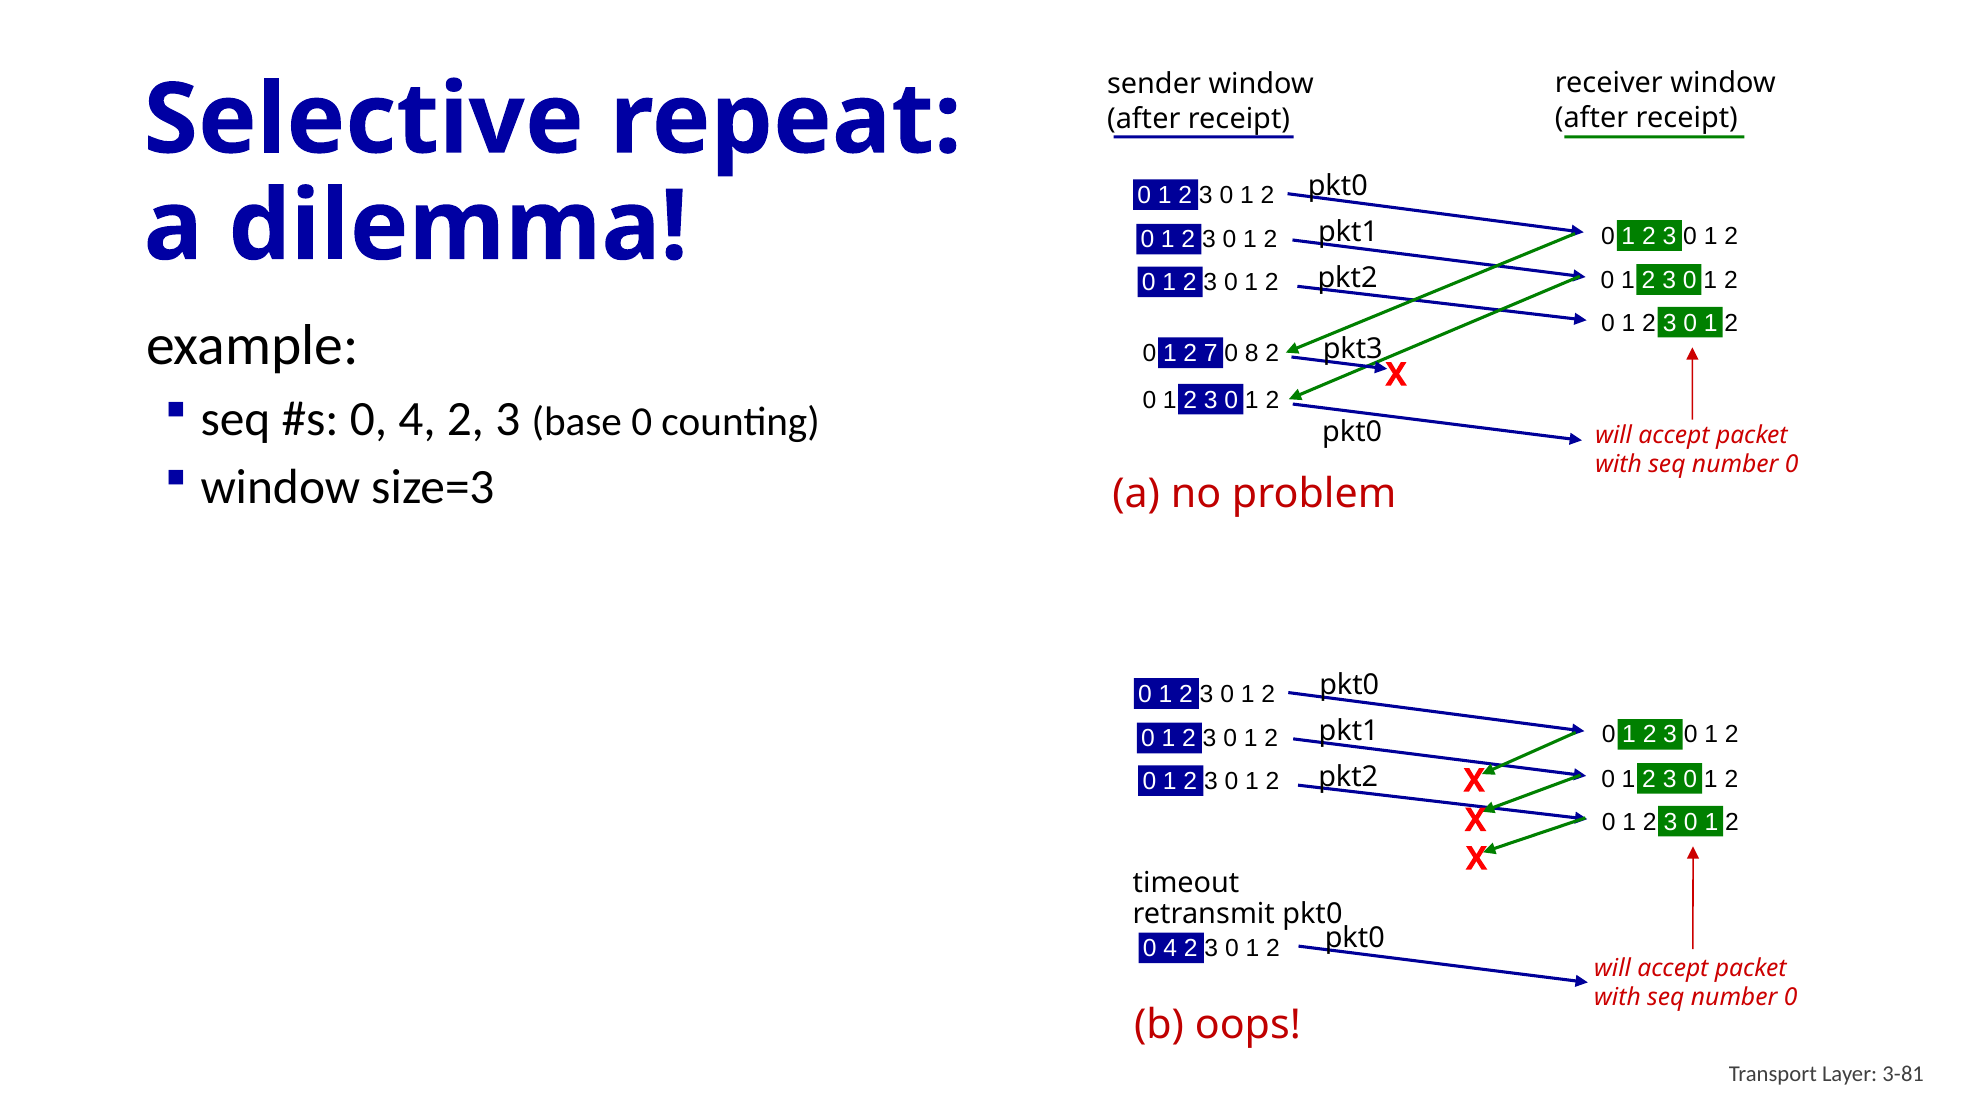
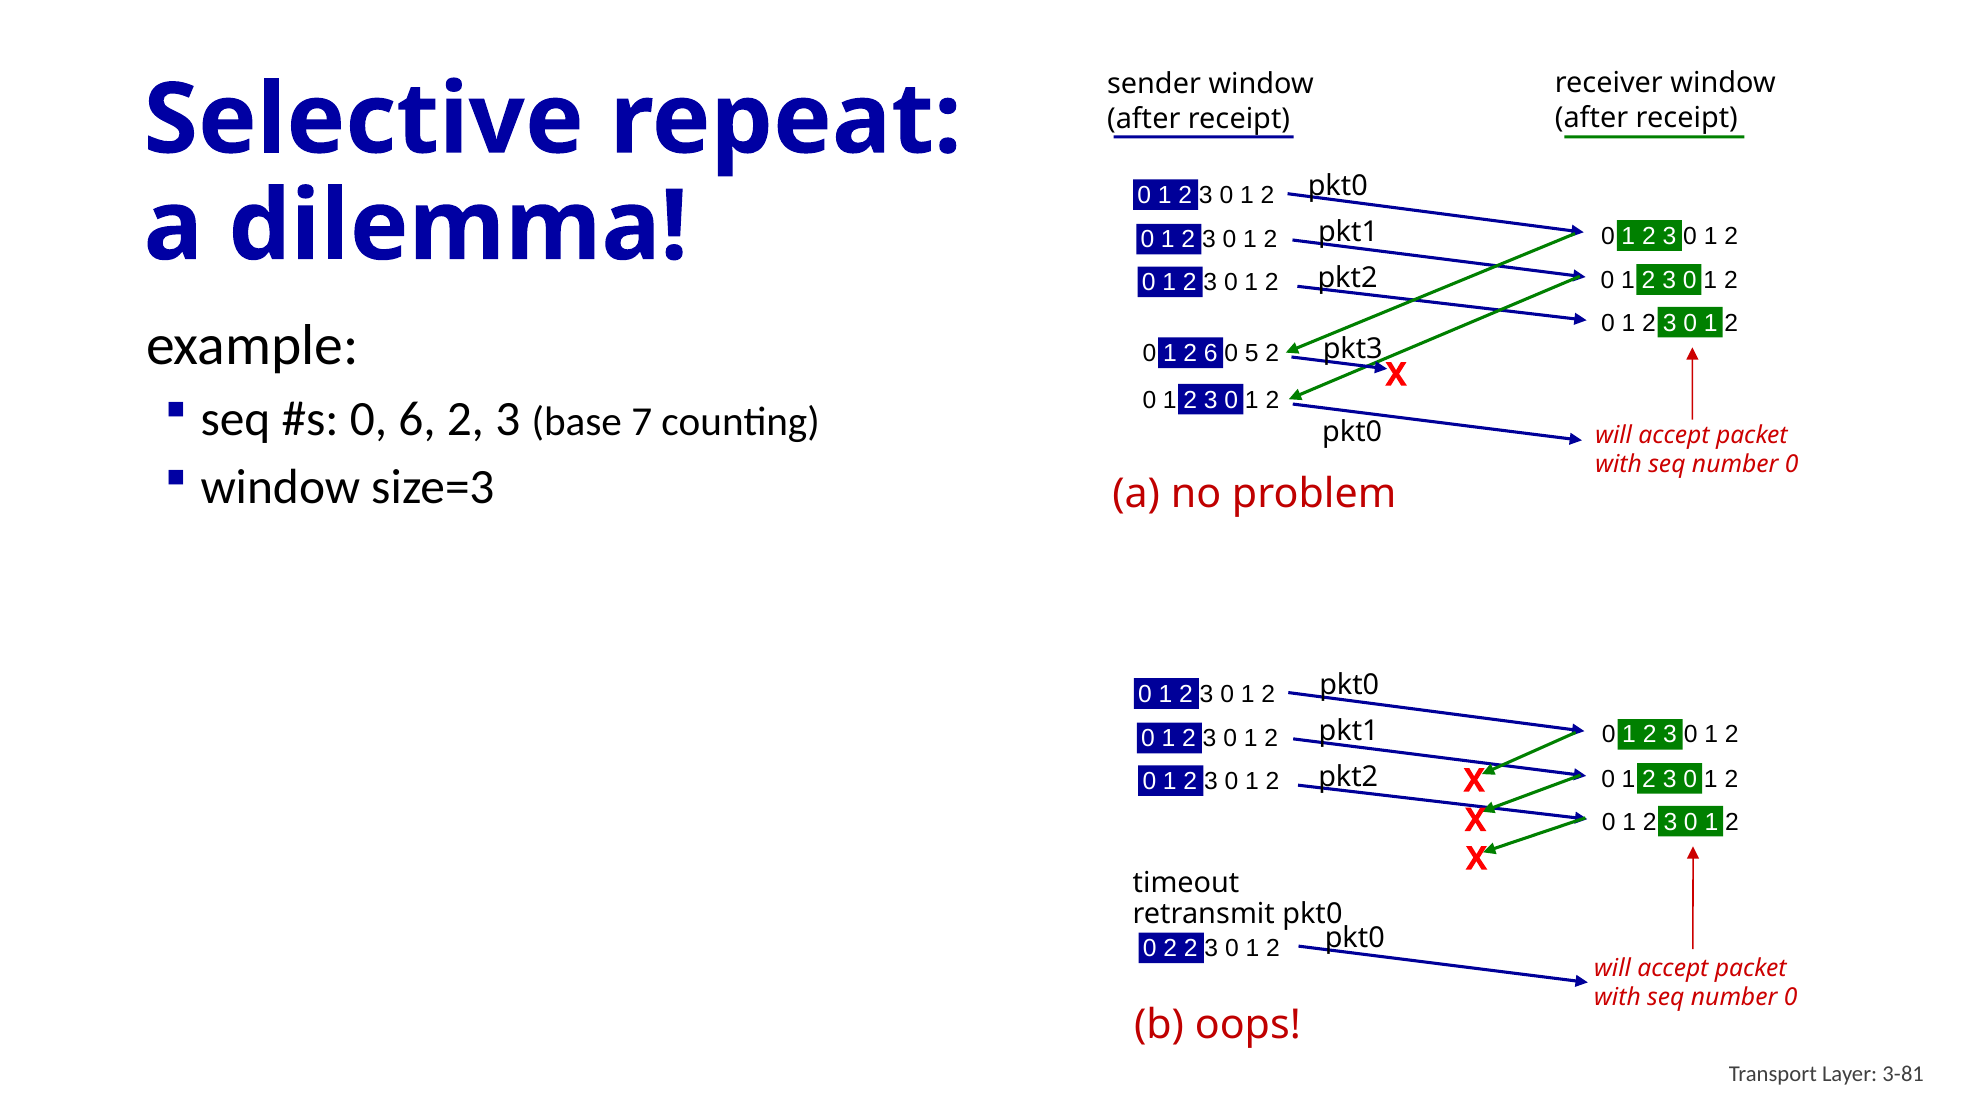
2 7: 7 -> 6
8: 8 -> 5
4 at (417, 420): 4 -> 6
base 0: 0 -> 7
4 at (1170, 949): 4 -> 2
